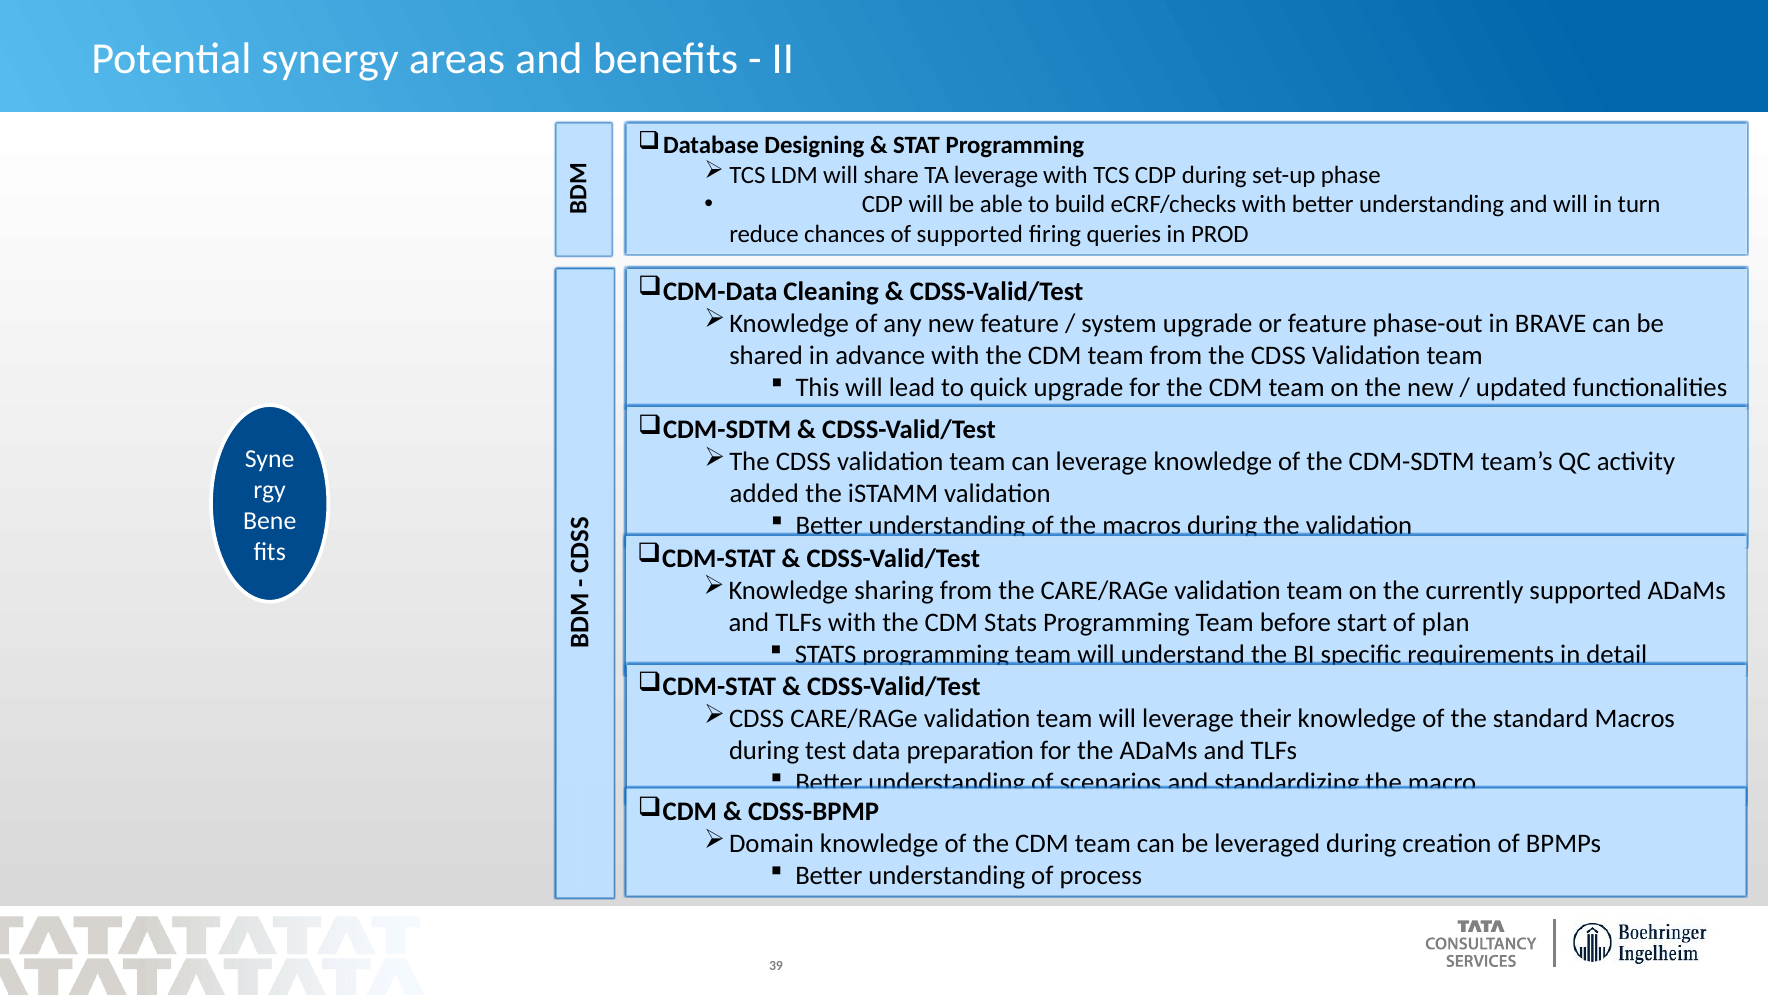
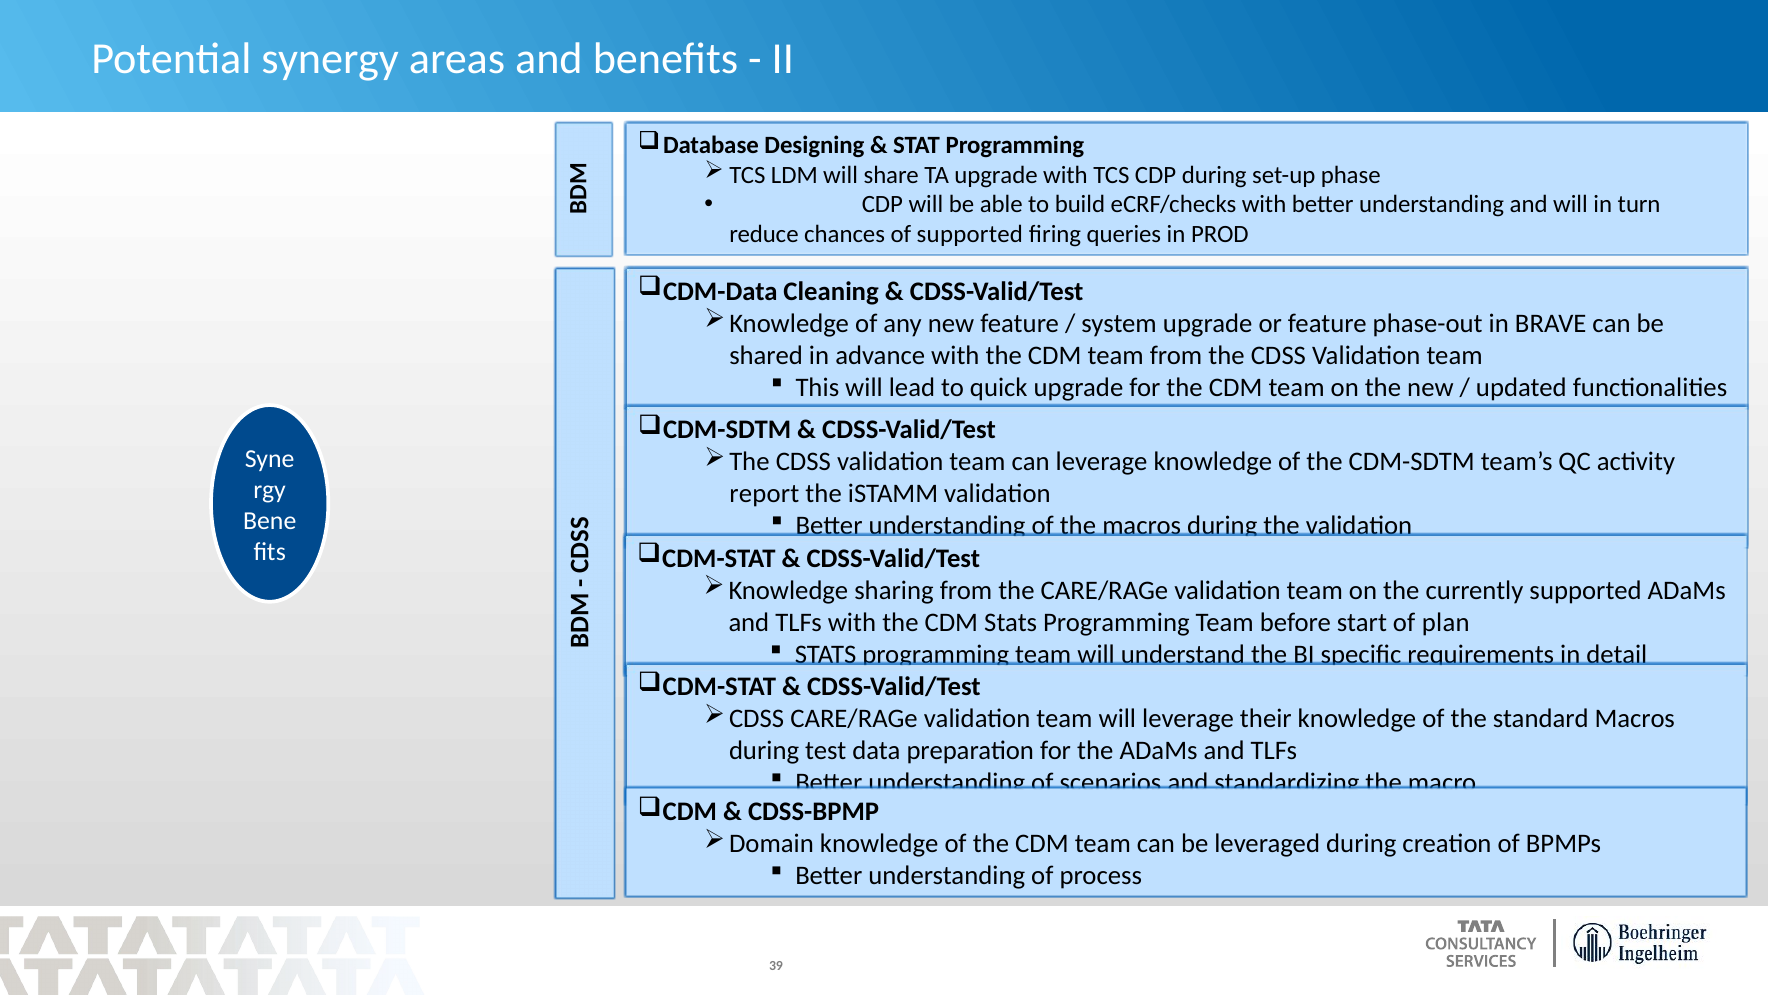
TA leverage: leverage -> upgrade
added: added -> report
